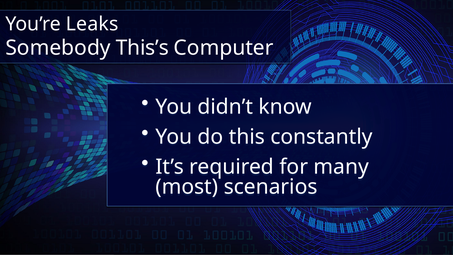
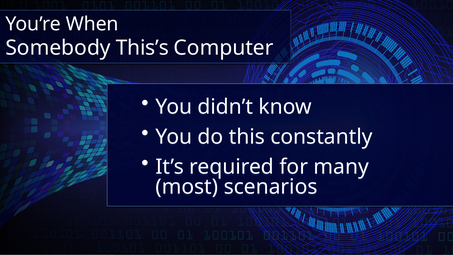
Leaks: Leaks -> When
